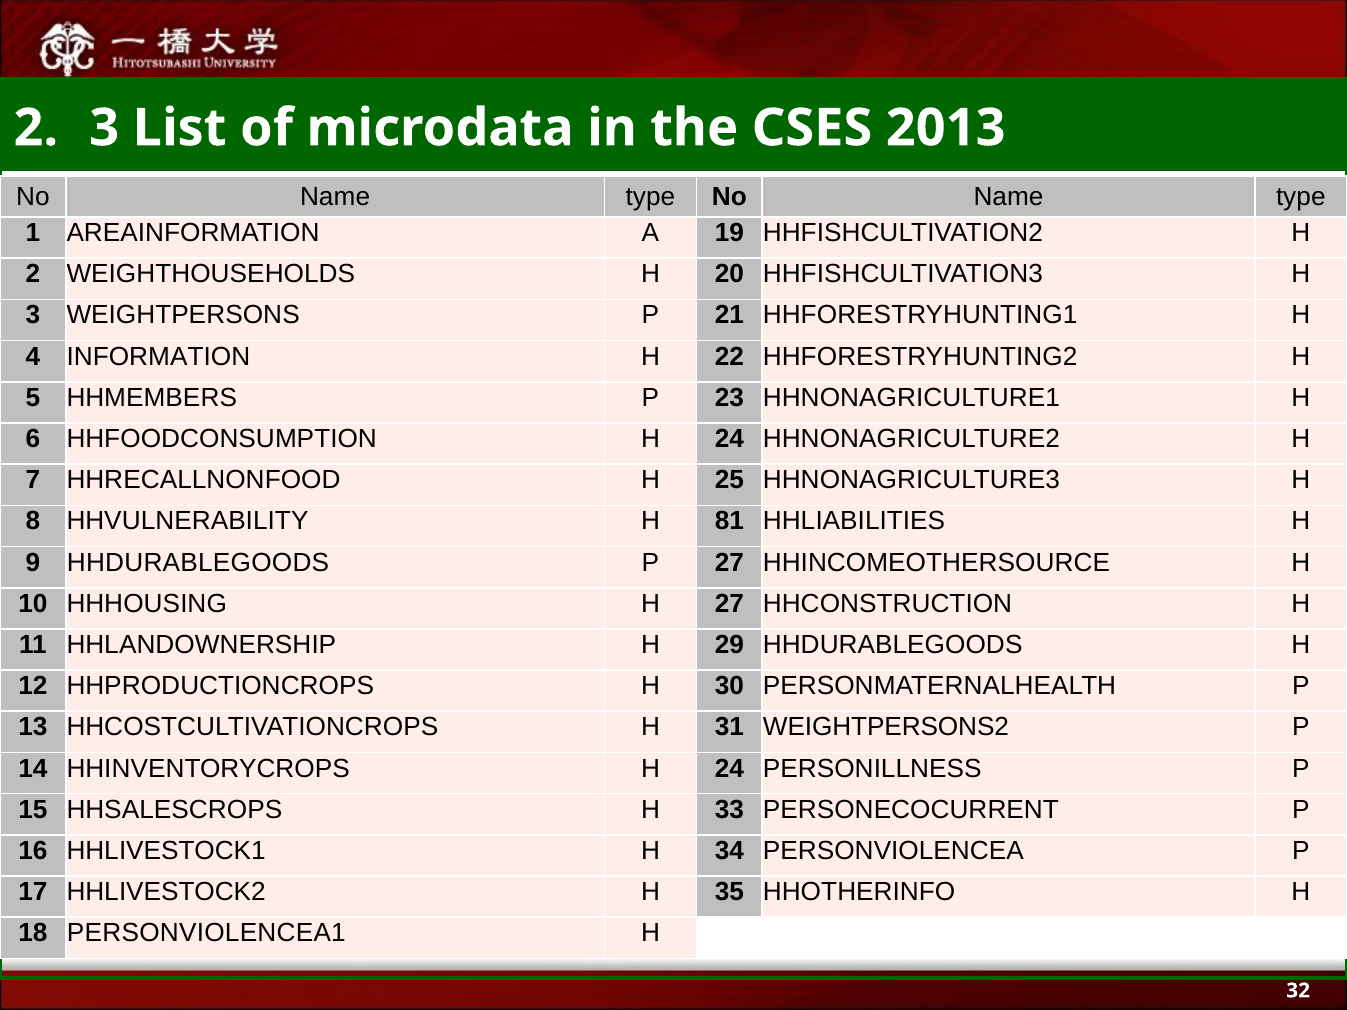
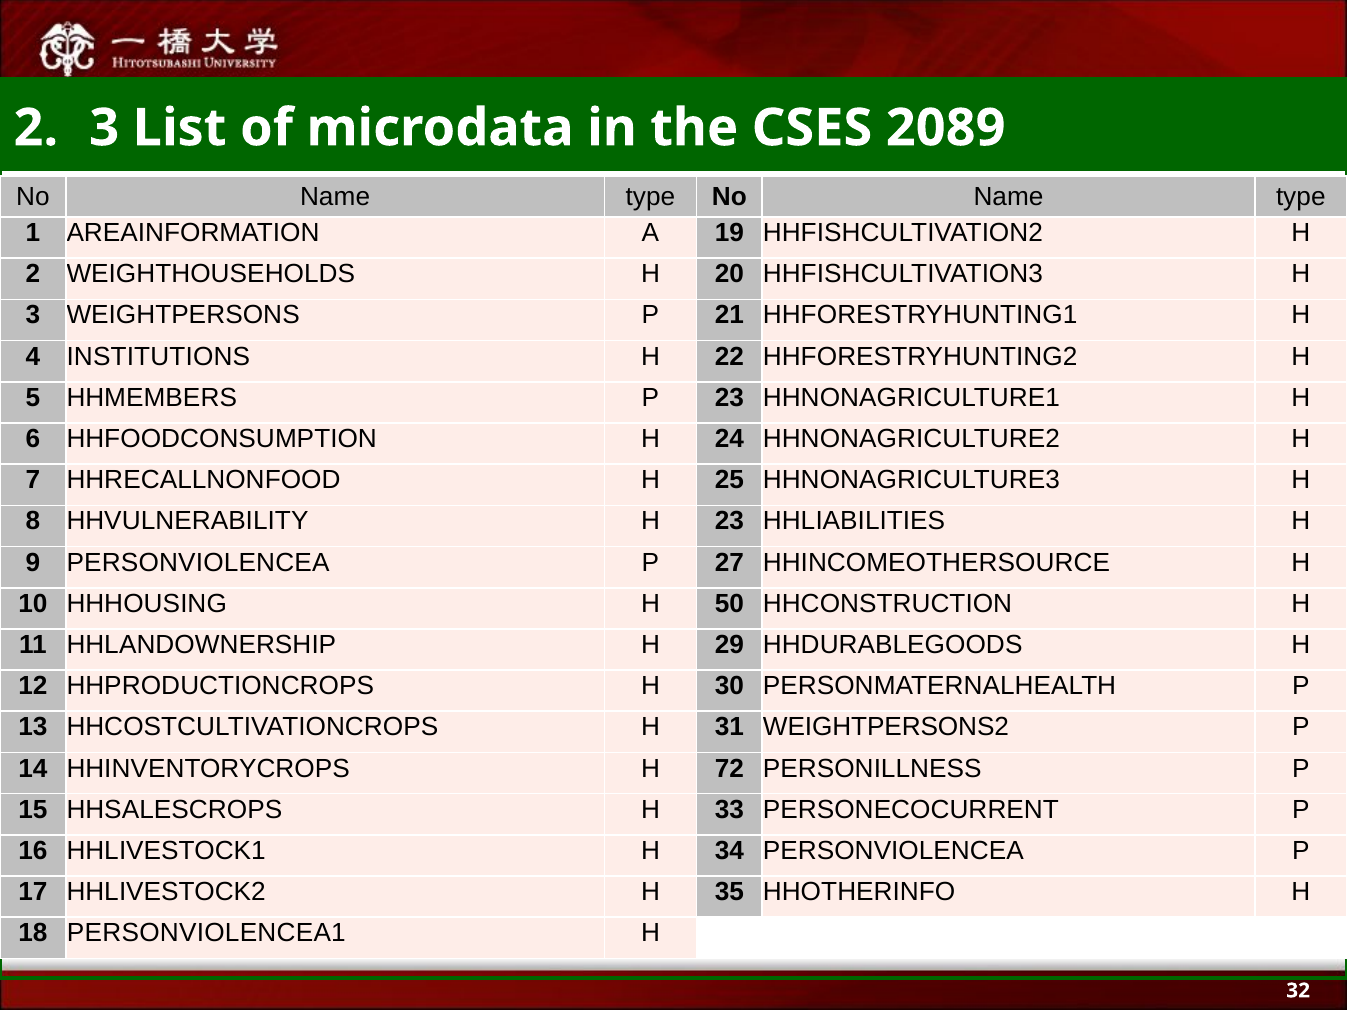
2013: 2013 -> 2089
INFORMATION: INFORMATION -> INSTITUTIONS
H 81: 81 -> 23
9 HHDURABLEGOODS: HHDURABLEGOODS -> PERSONVIOLENCEA
H 27: 27 -> 50
HHINVENTORYCROPS H 24: 24 -> 72
